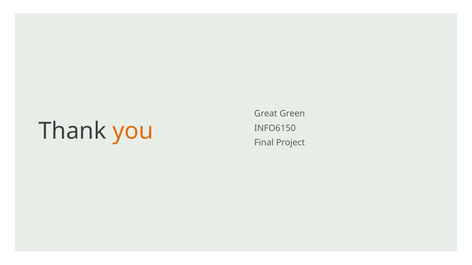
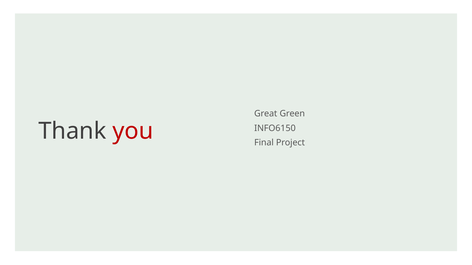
you colour: orange -> red
